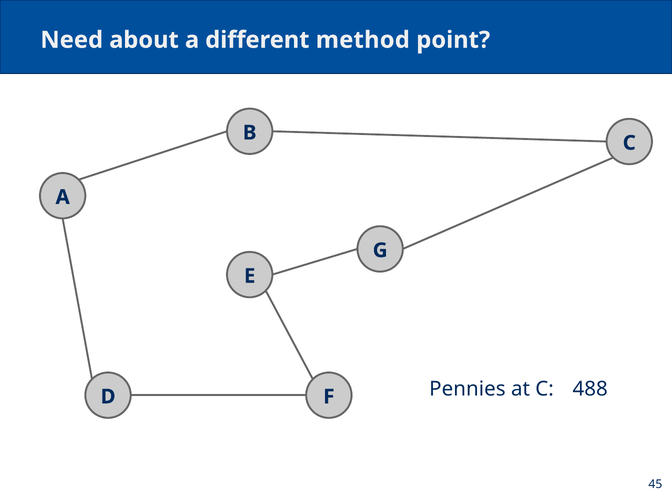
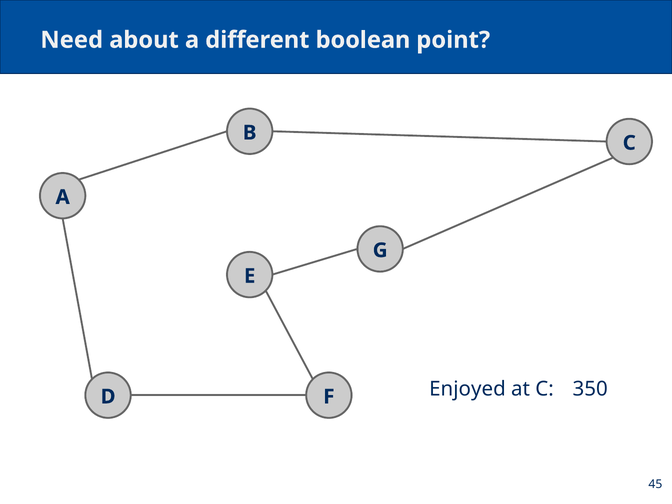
method: method -> boolean
Pennies: Pennies -> Enjoyed
488: 488 -> 350
